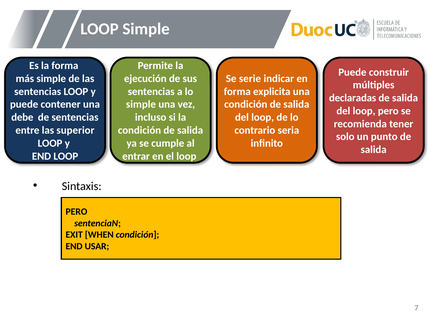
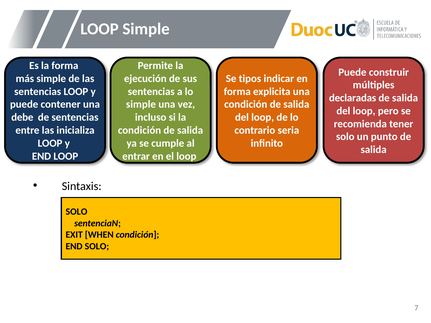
serie: serie -> tipos
superior: superior -> inicializa
PERO at (76, 212): PERO -> SOLO
END USAR: USAR -> SOLO
